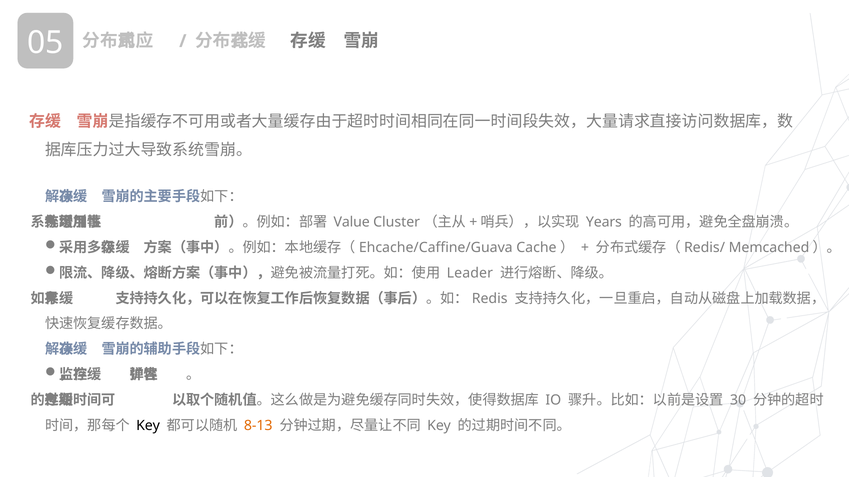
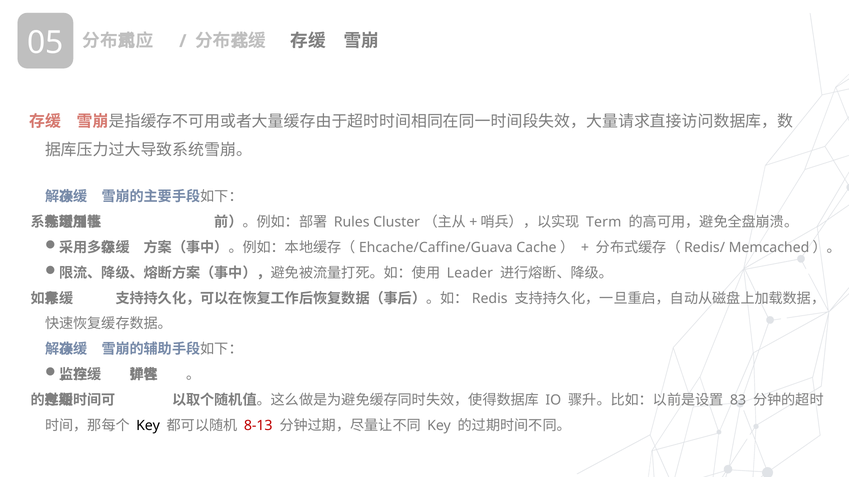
Value: Value -> Rules
Years: Years -> Term
30: 30 -> 83
8-13 colour: orange -> red
